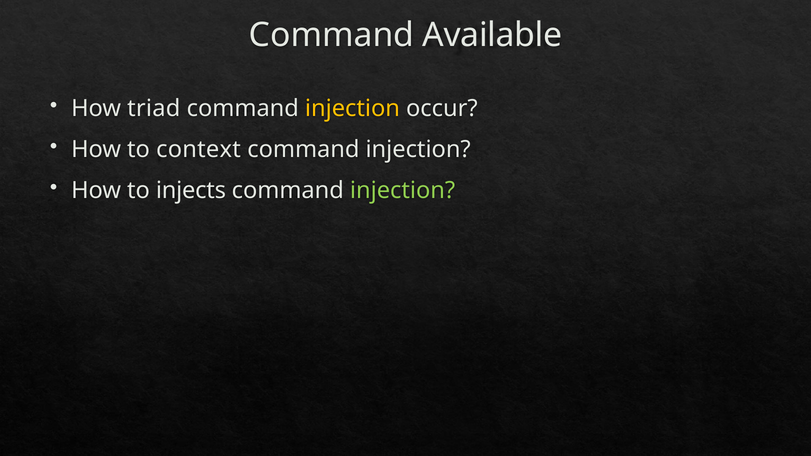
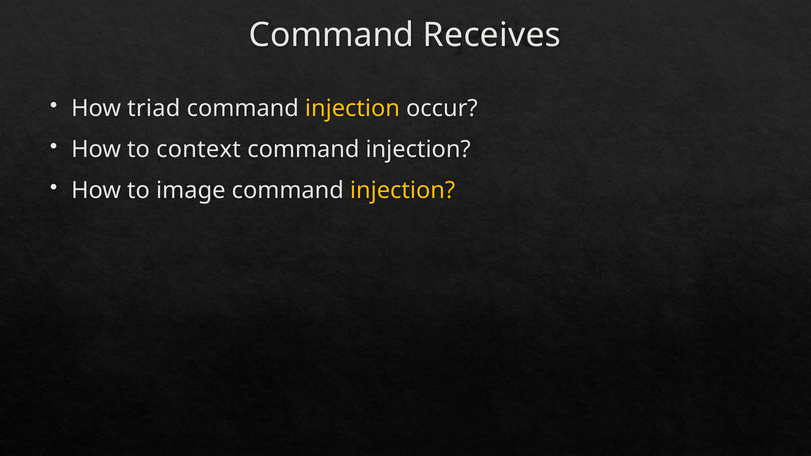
Available: Available -> Receives
injects: injects -> image
injection at (403, 191) colour: light green -> yellow
